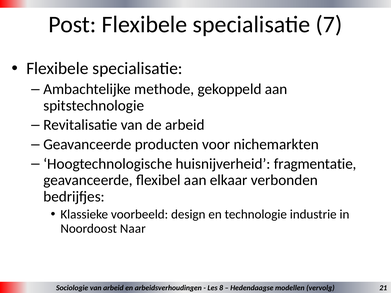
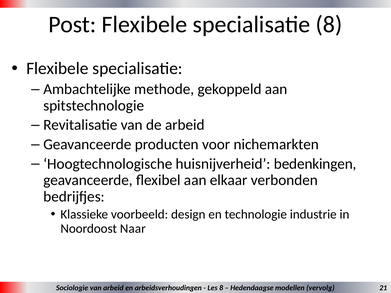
specialisatie 7: 7 -> 8
fragmentatie: fragmentatie -> bedenkingen
